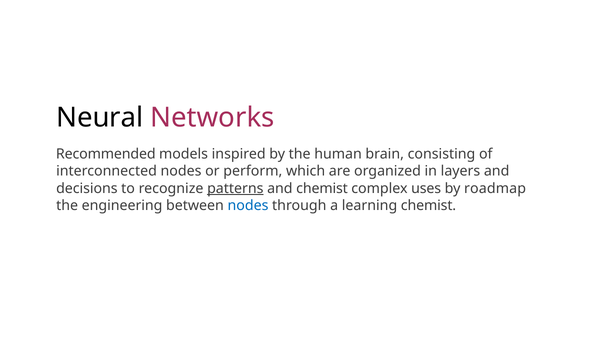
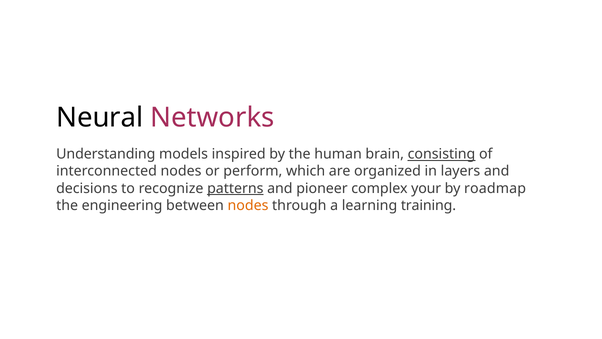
Recommended: Recommended -> Understanding
consisting underline: none -> present
and chemist: chemist -> pioneer
uses: uses -> your
nodes at (248, 205) colour: blue -> orange
learning chemist: chemist -> training
